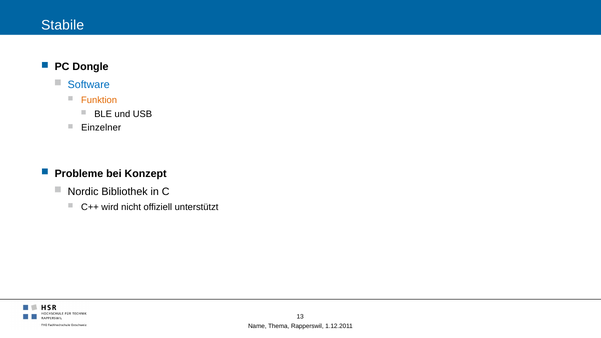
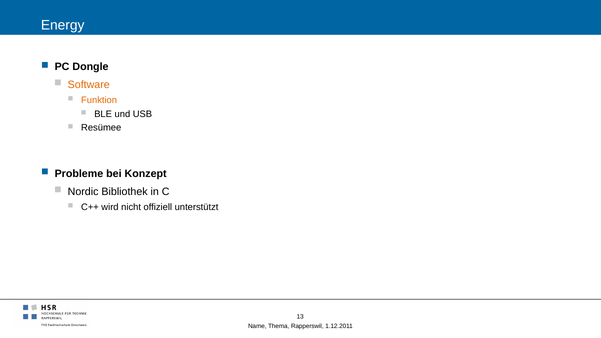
Stabile: Stabile -> Energy
Software colour: blue -> orange
Einzelner: Einzelner -> Resümee
